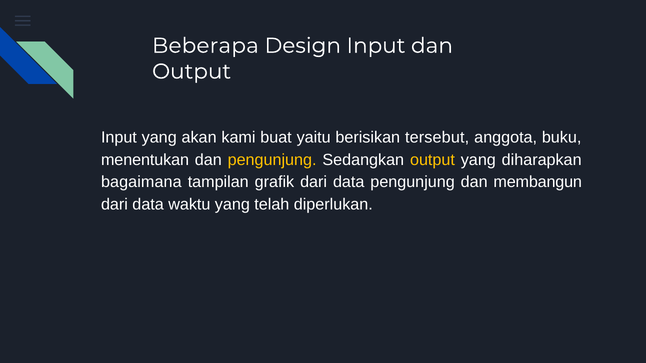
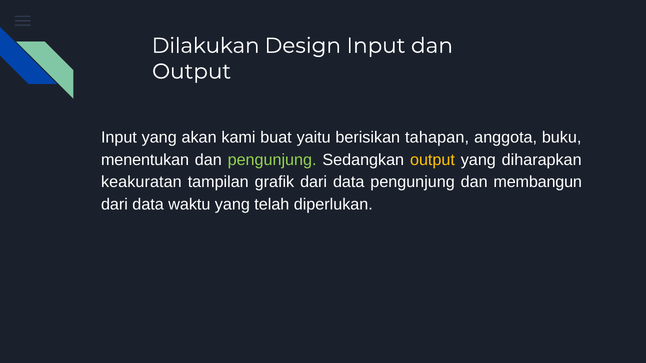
Beberapa: Beberapa -> Dilakukan
tersebut: tersebut -> tahapan
pengunjung at (272, 160) colour: yellow -> light green
bagaimana: bagaimana -> keakuratan
